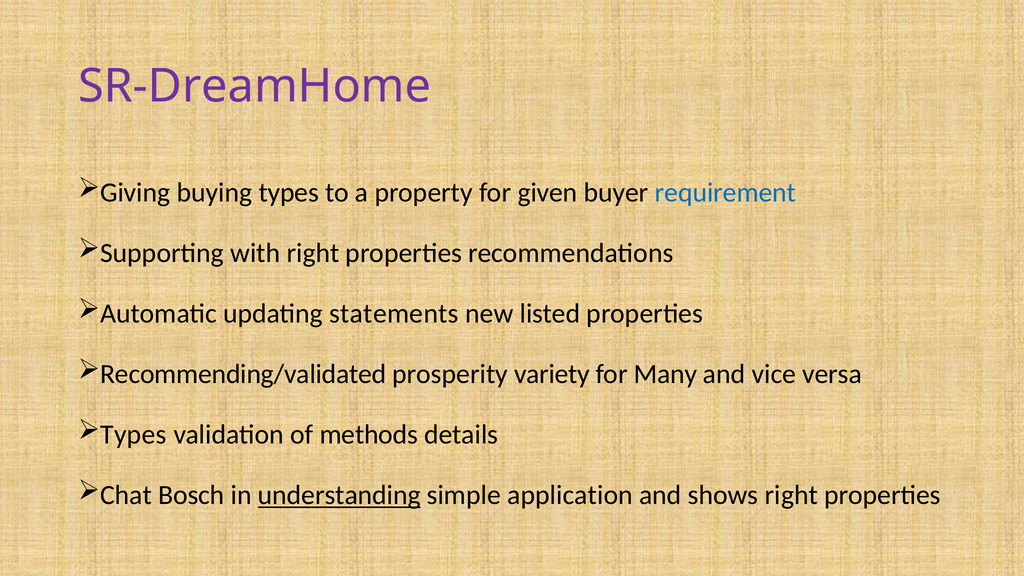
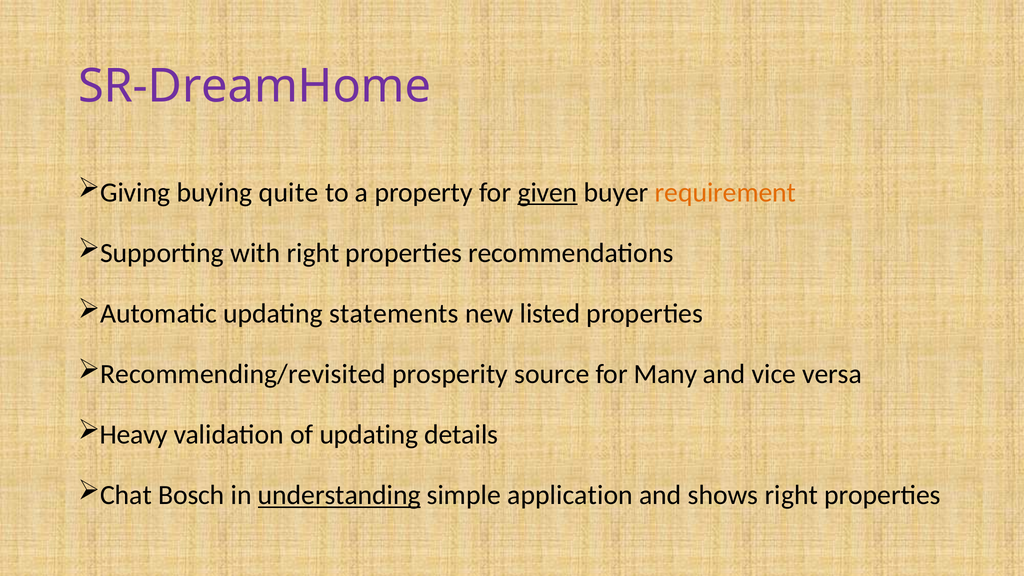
buying types: types -> quite
given underline: none -> present
requirement colour: blue -> orange
Recommending/validated: Recommending/validated -> Recommending/revisited
variety: variety -> source
Types at (134, 435): Types -> Heavy
of methods: methods -> updating
